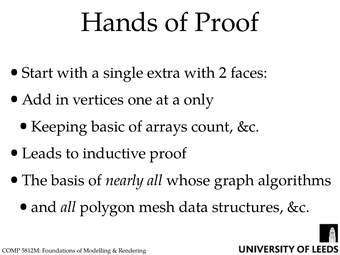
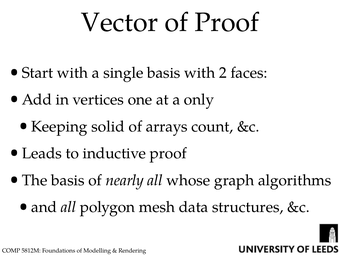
Hands: Hands -> Vector
single extra: extra -> basis
basic: basic -> solid
